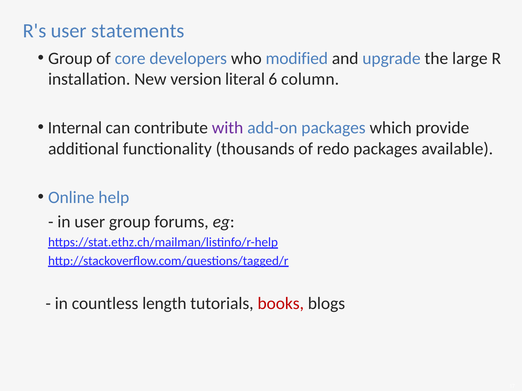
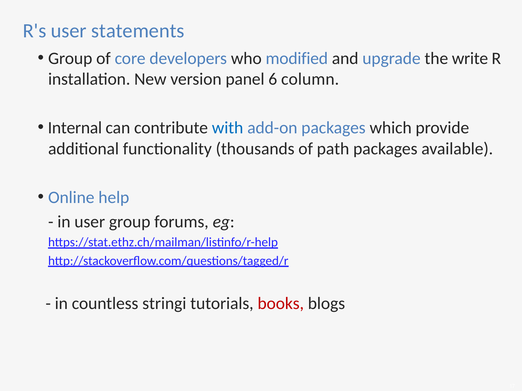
large: large -> write
literal: literal -> panel
with colour: purple -> blue
redo: redo -> path
length: length -> stringi
